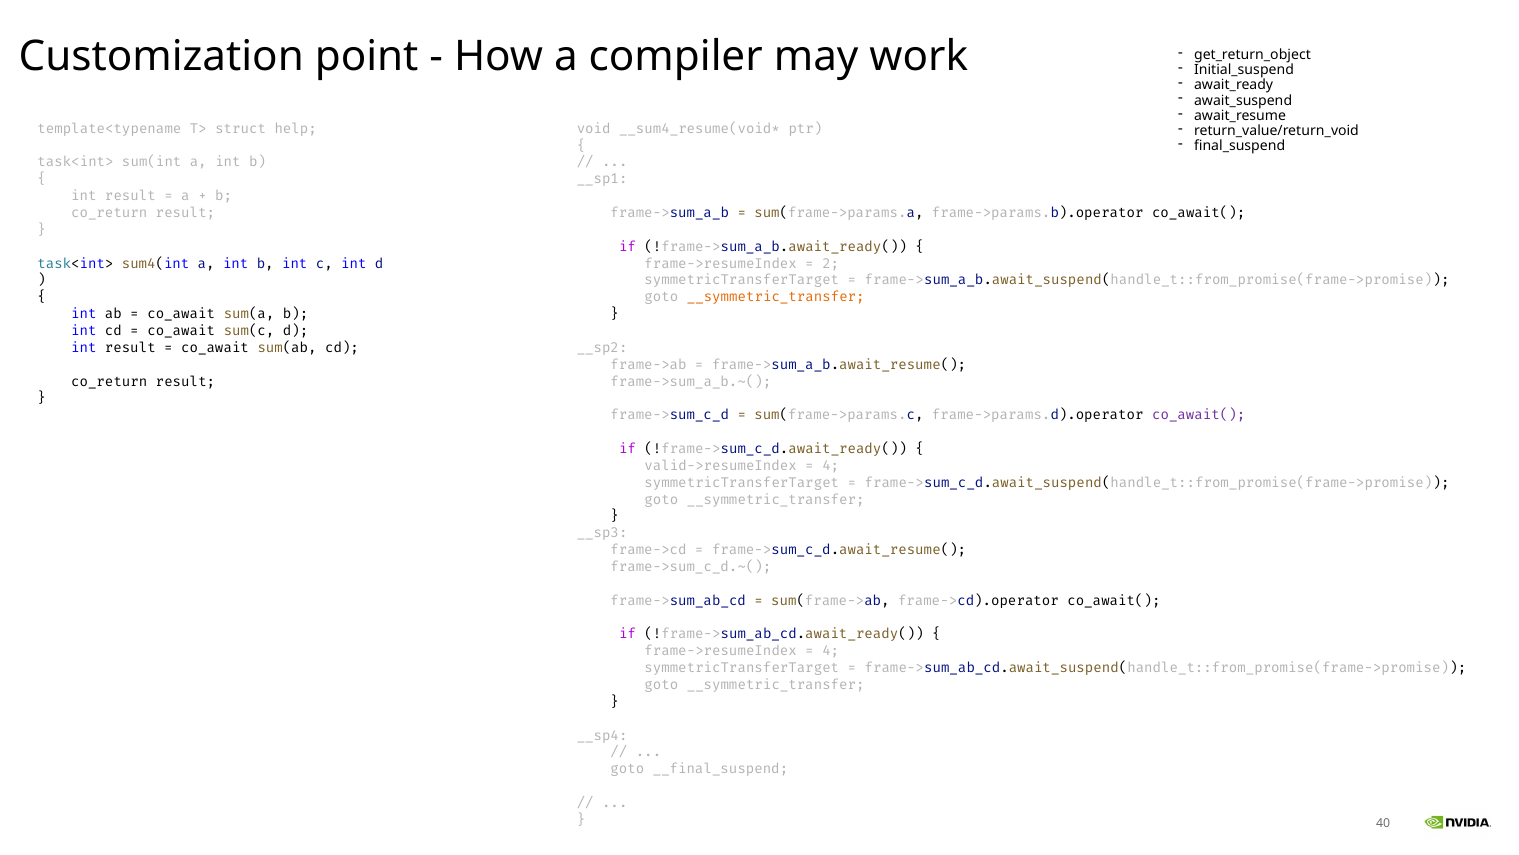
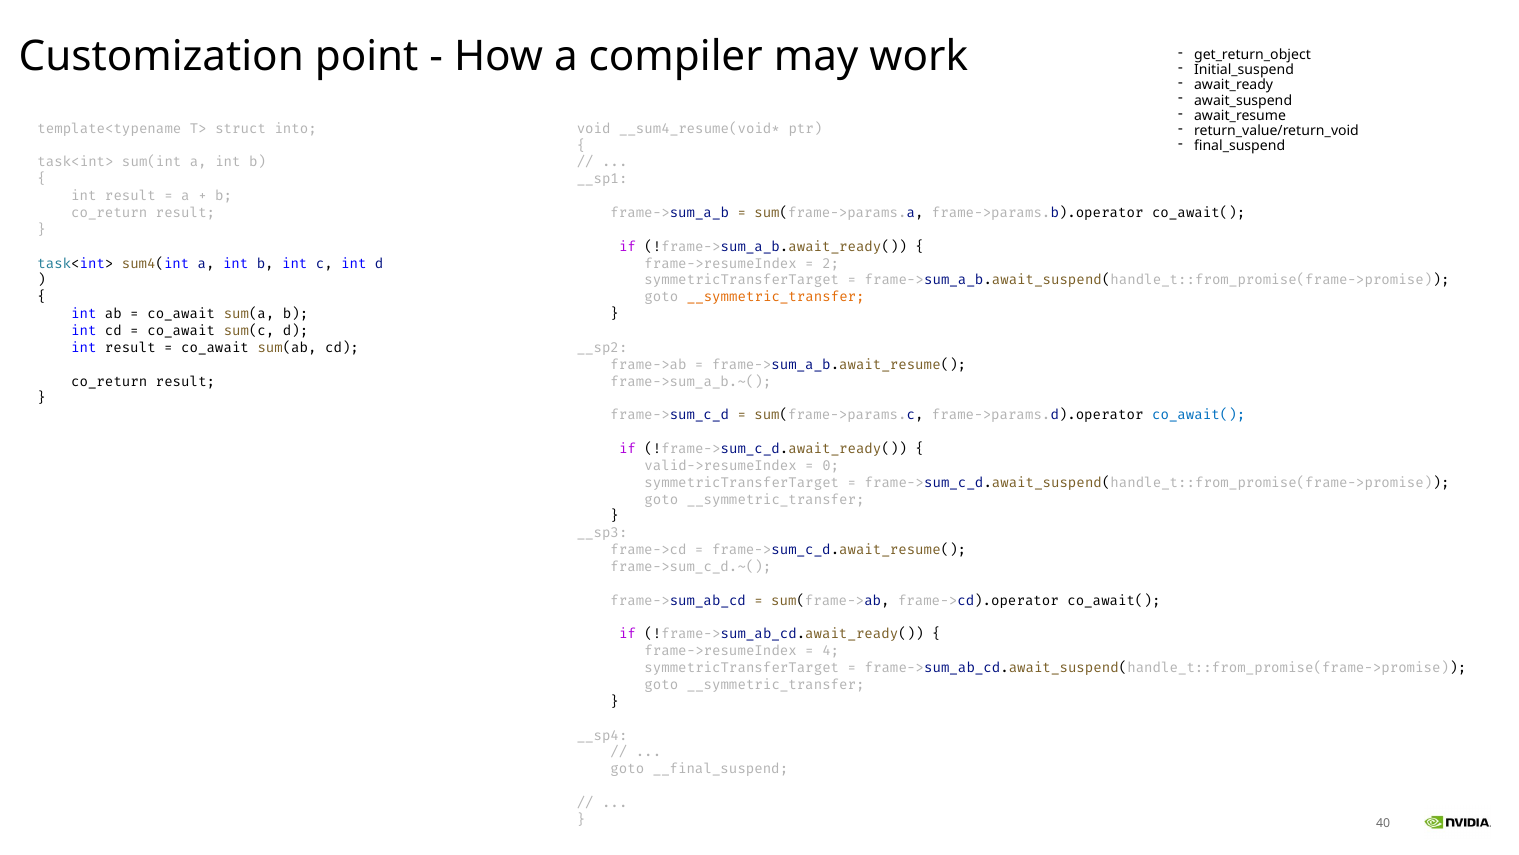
help: help -> into
co_await( at (1199, 415) colour: purple -> blue
4 at (831, 465): 4 -> 0
